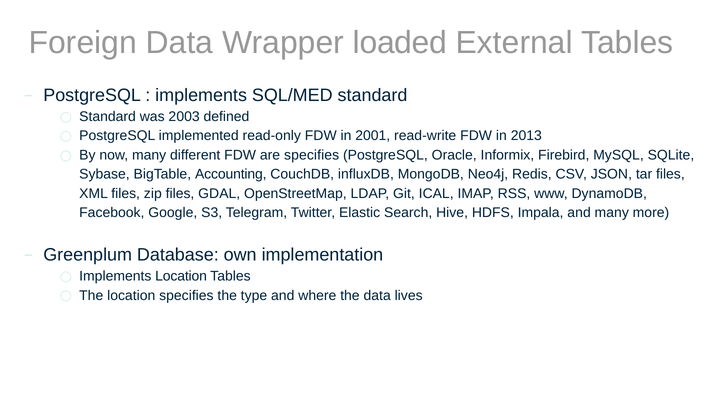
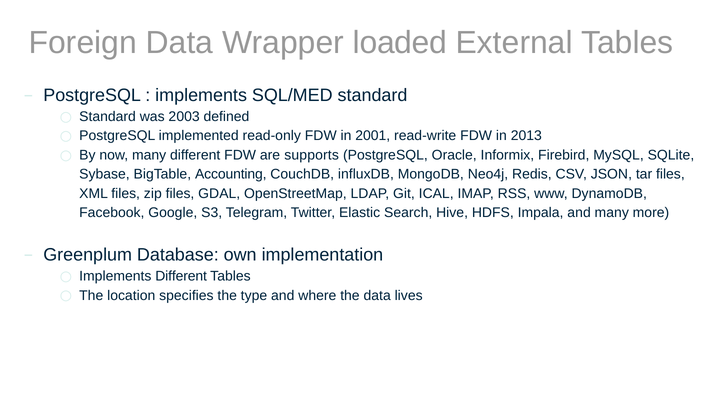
are specifies: specifies -> supports
Implements Location: Location -> Different
